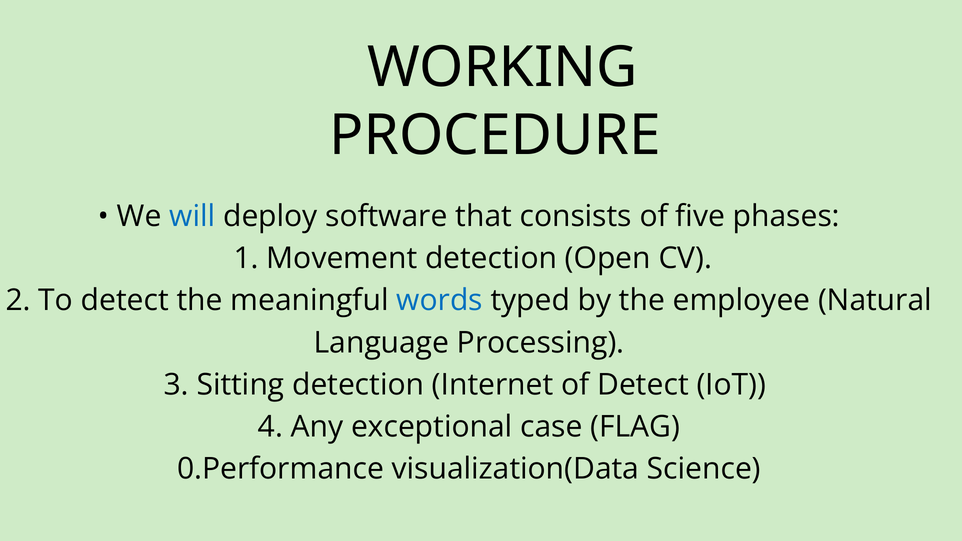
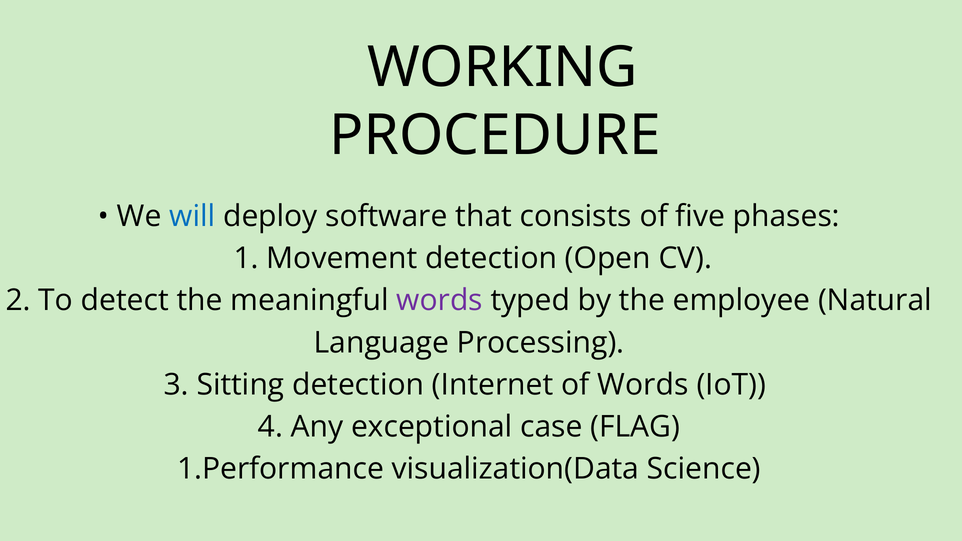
words at (440, 301) colour: blue -> purple
of Detect: Detect -> Words
0.Performance: 0.Performance -> 1.Performance
